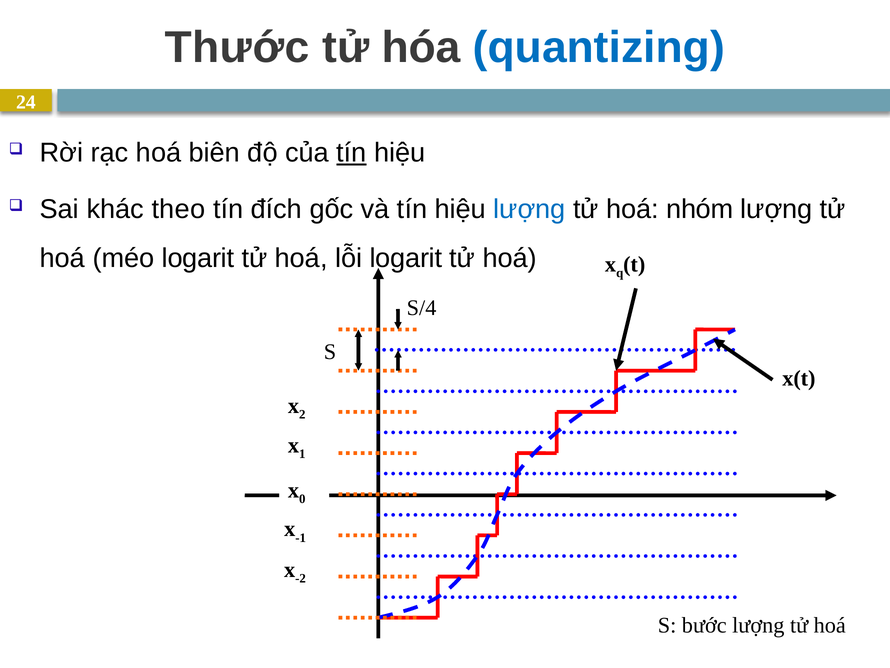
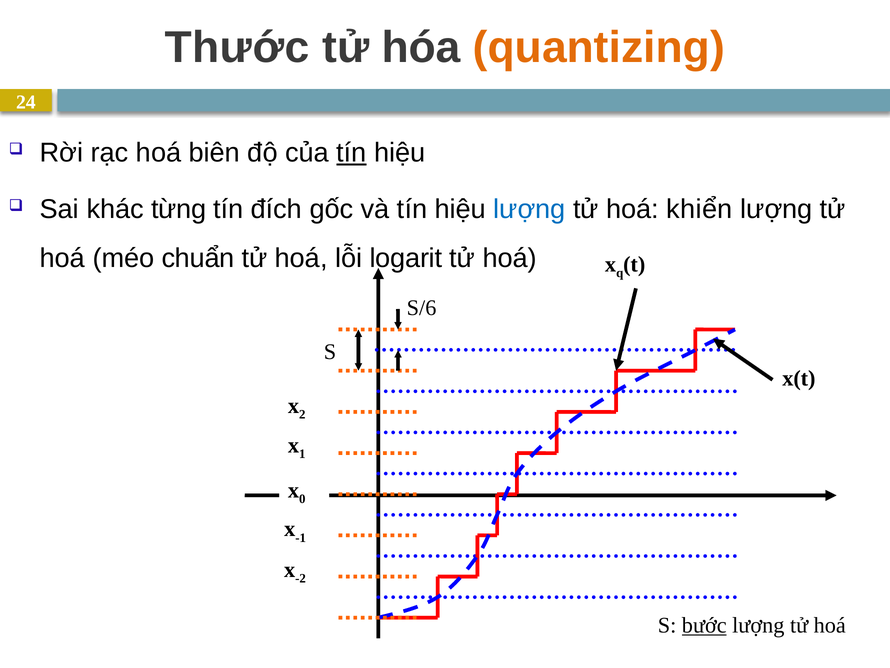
quantizing colour: blue -> orange
theo: theo -> từng
nhóm: nhóm -> khiển
méo logarit: logarit -> chuẩn
S/4: S/4 -> S/6
bước underline: none -> present
